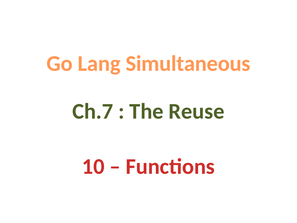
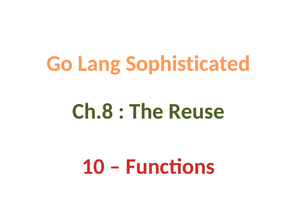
Simultaneous: Simultaneous -> Sophisticated
Ch.7: Ch.7 -> Ch.8
